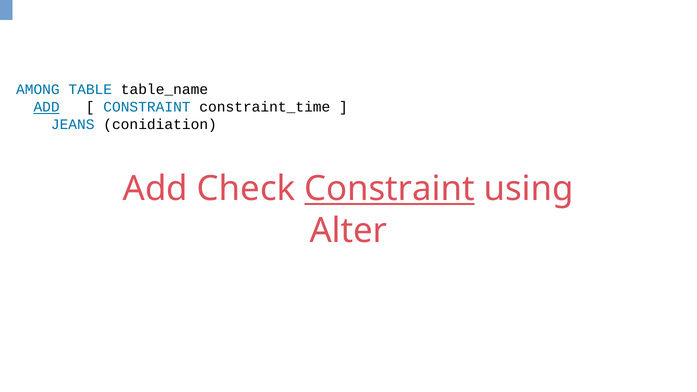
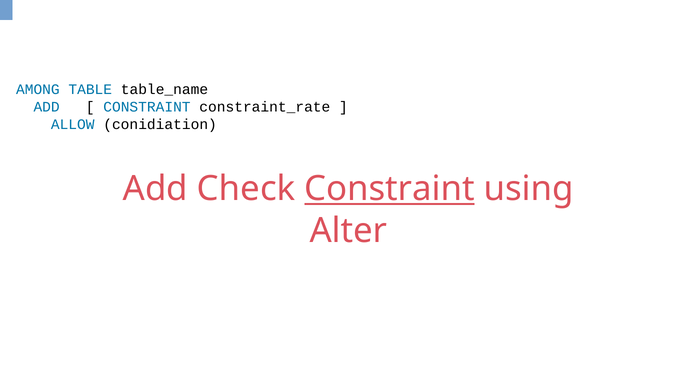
ADD at (47, 107) underline: present -> none
constraint_time: constraint_time -> constraint_rate
JEANS: JEANS -> ALLOW
